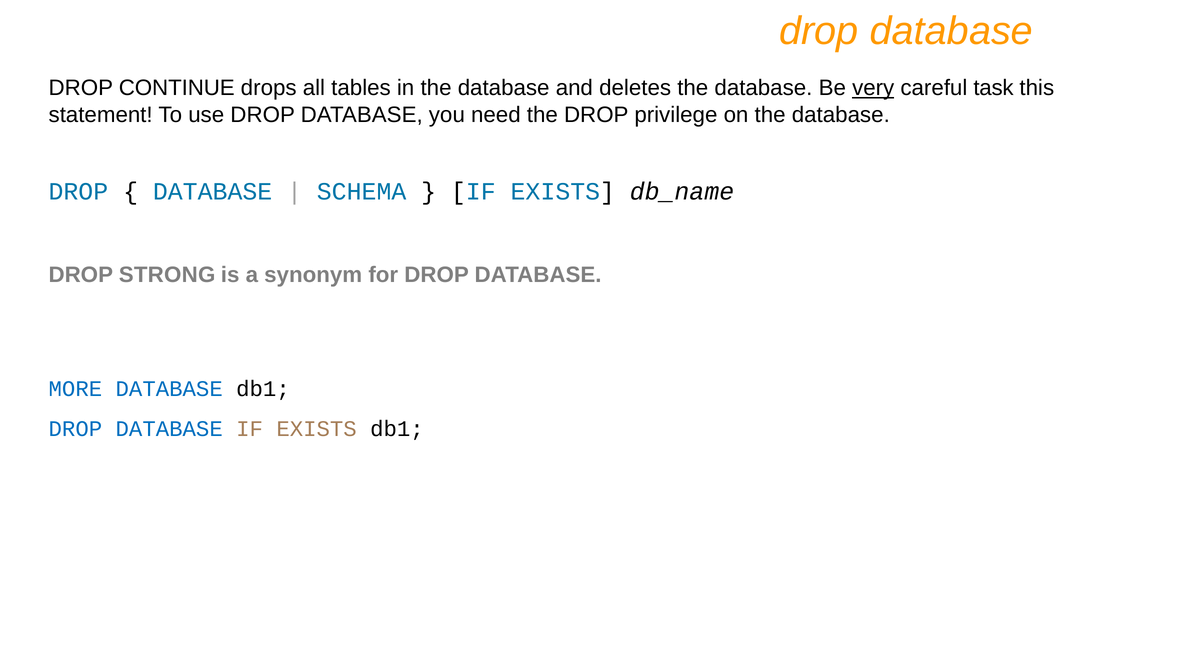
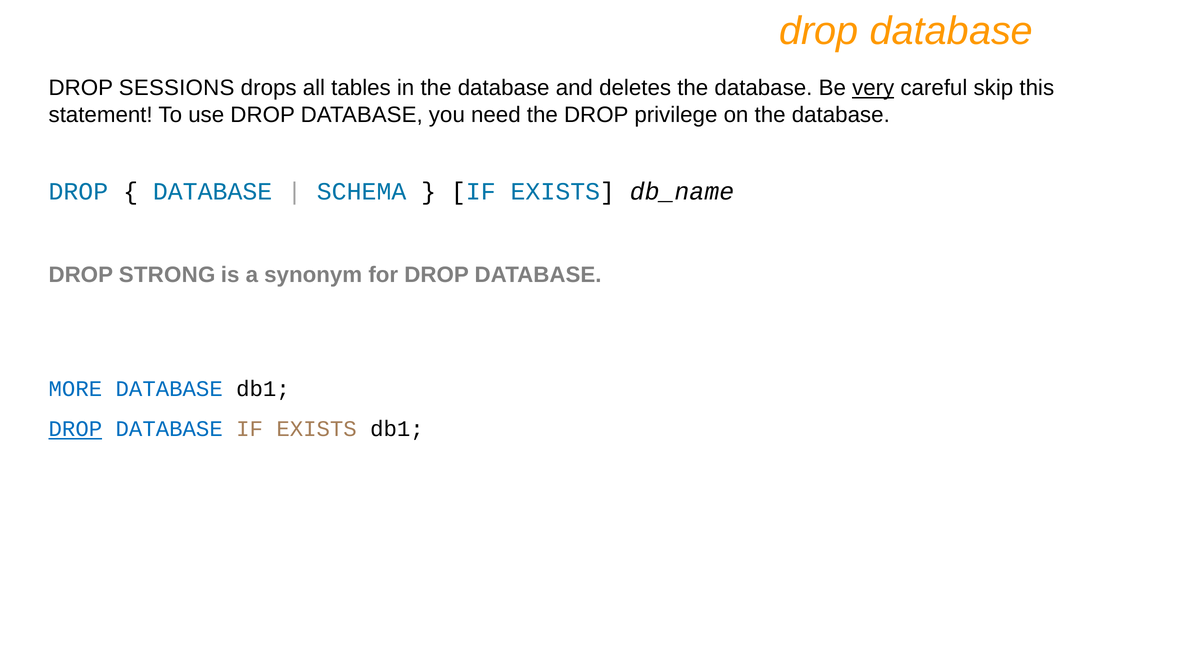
CONTINUE: CONTINUE -> SESSIONS
task: task -> skip
DROP at (75, 429) underline: none -> present
